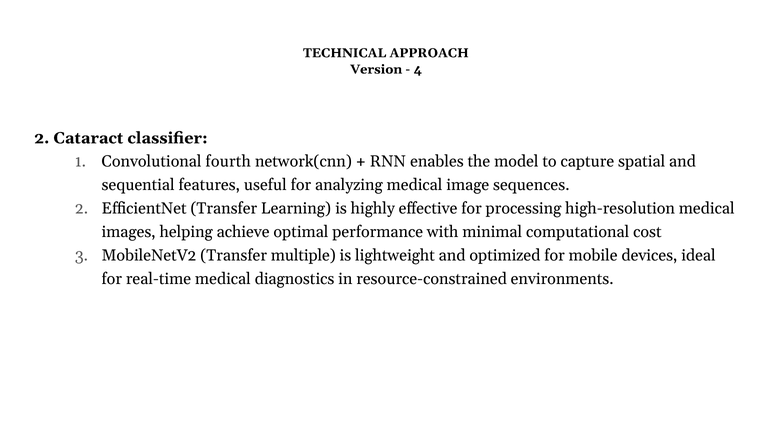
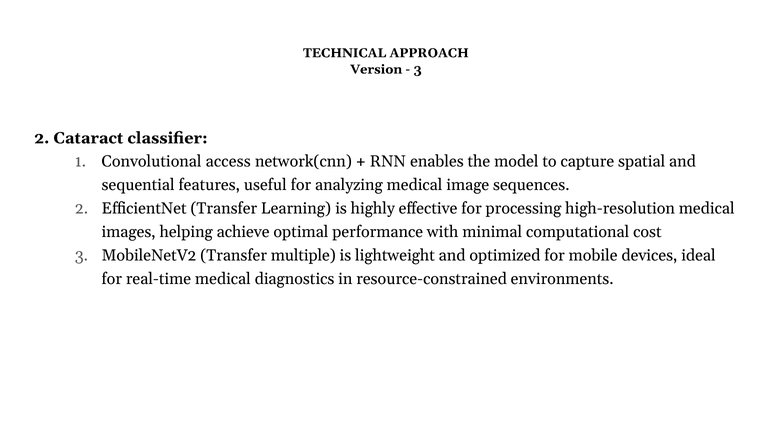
4 at (418, 69): 4 -> 3
fourth: fourth -> access
